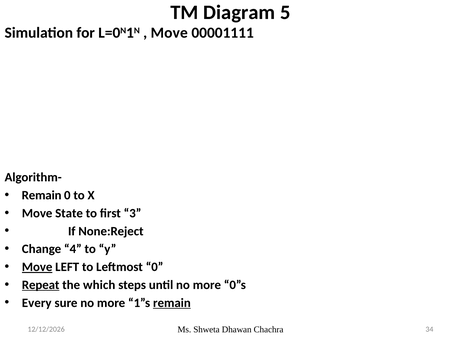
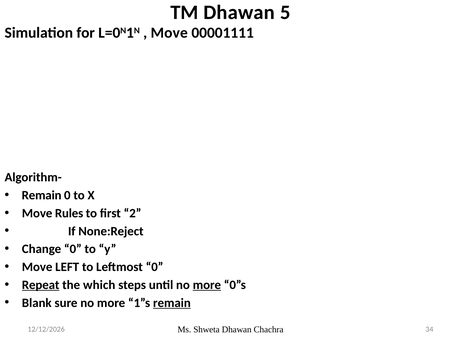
TM Diagram: Diagram -> Dhawan
State: State -> Rules
3: 3 -> 2
Change 4: 4 -> 0
Move at (37, 268) underline: present -> none
more at (207, 285) underline: none -> present
Every: Every -> Blank
